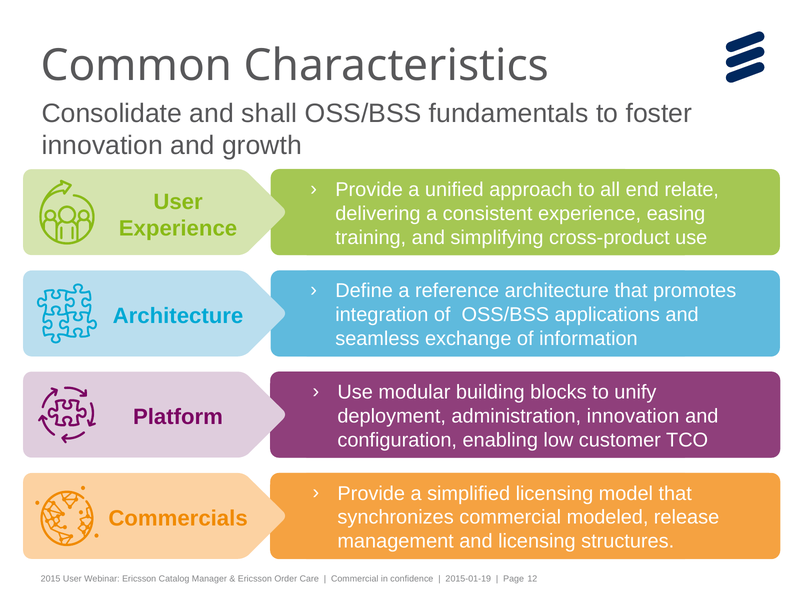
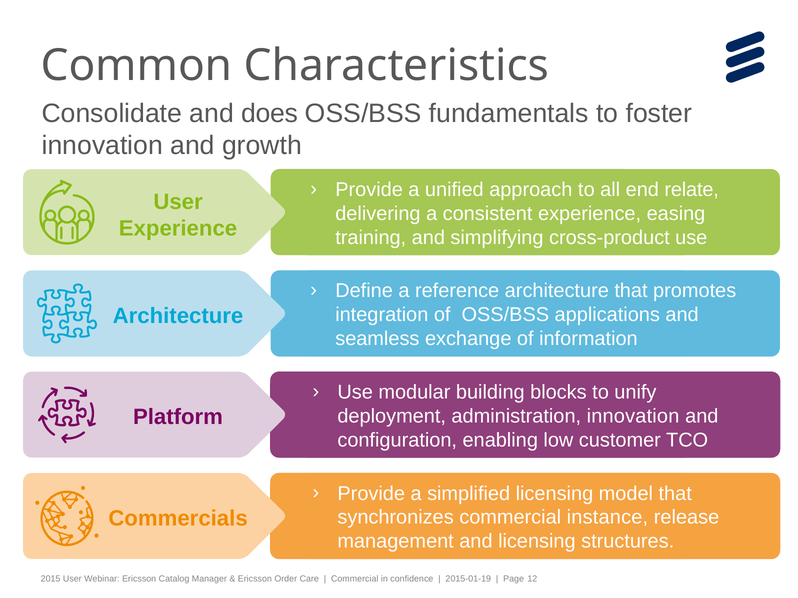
shall: shall -> does
modeled: modeled -> instance
